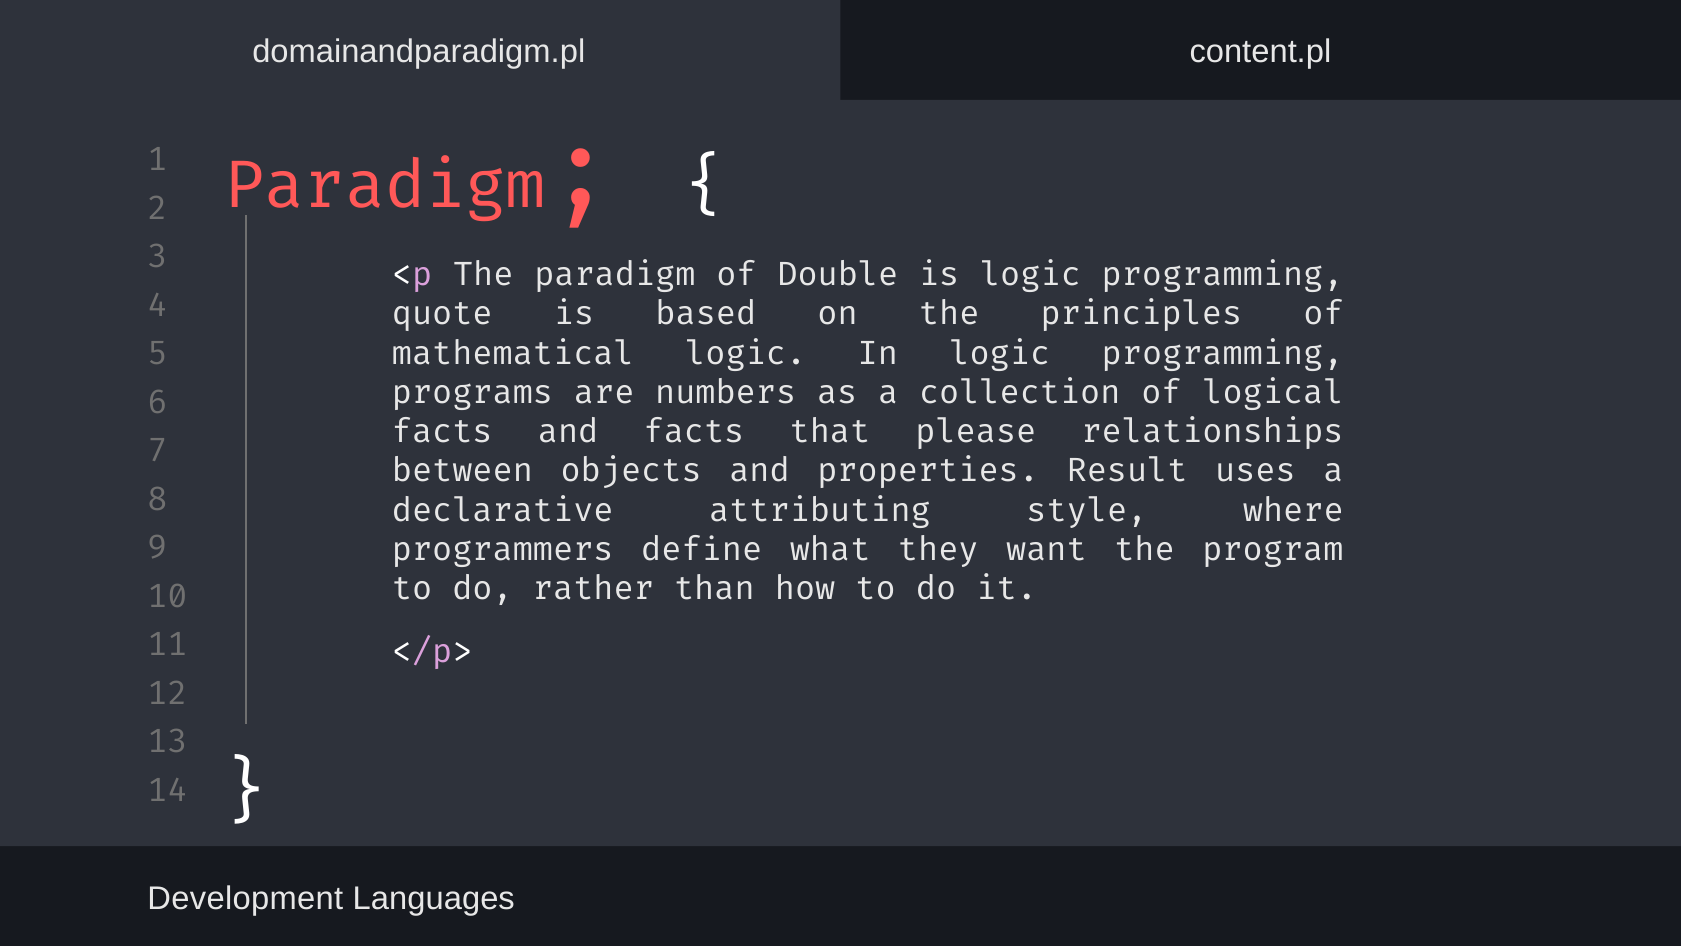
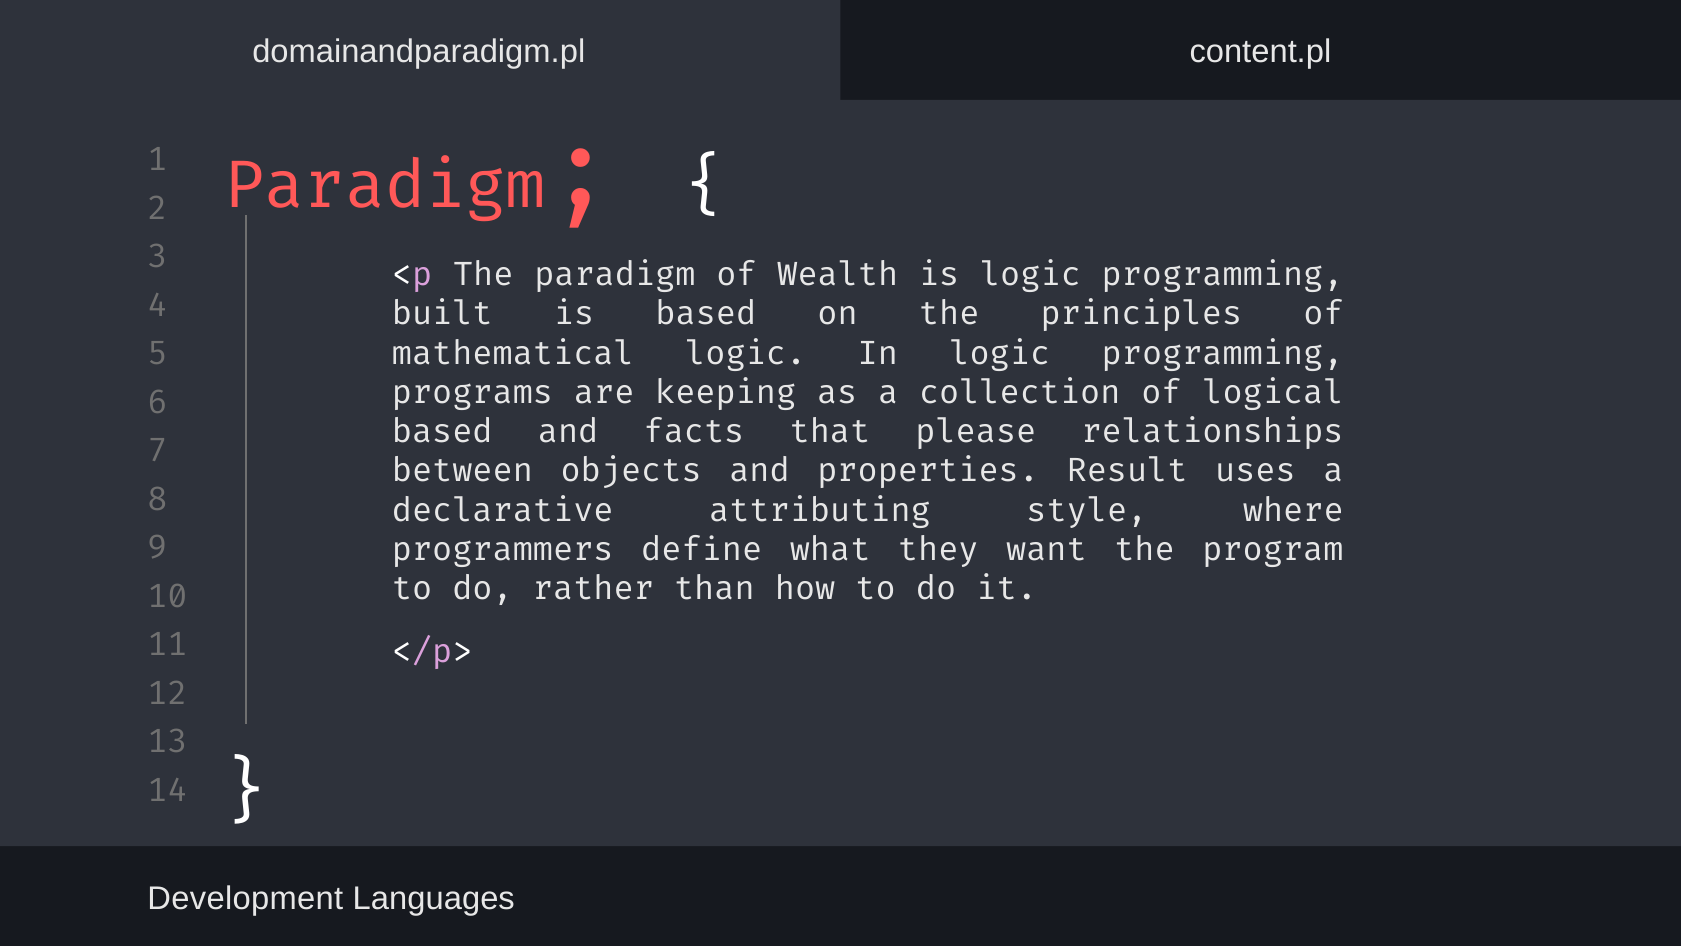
Double: Double -> Wealth
quote: quote -> built
numbers: numbers -> keeping
facts at (442, 432): facts -> based
